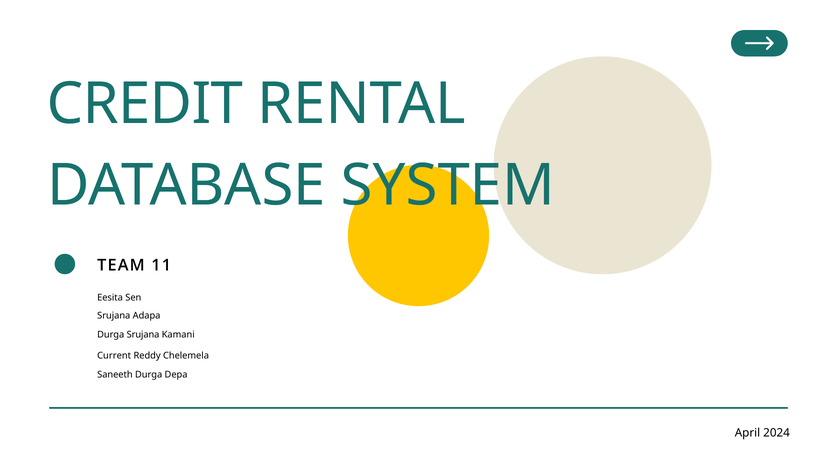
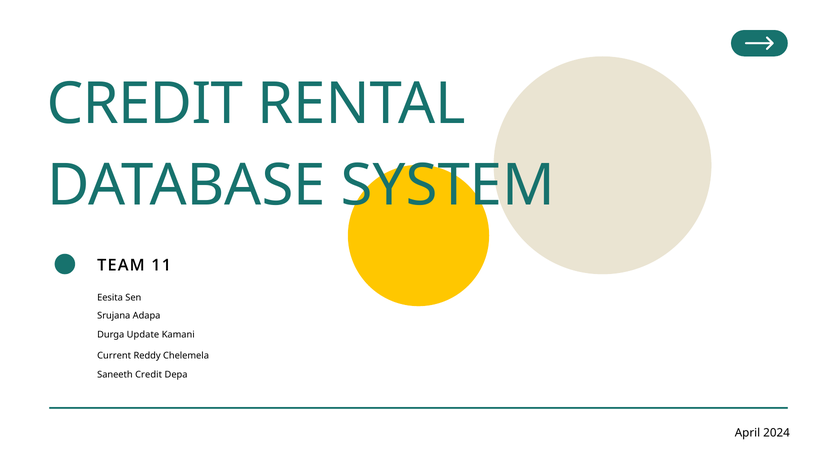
Durga Srujana: Srujana -> Update
Saneeth Durga: Durga -> Credit
